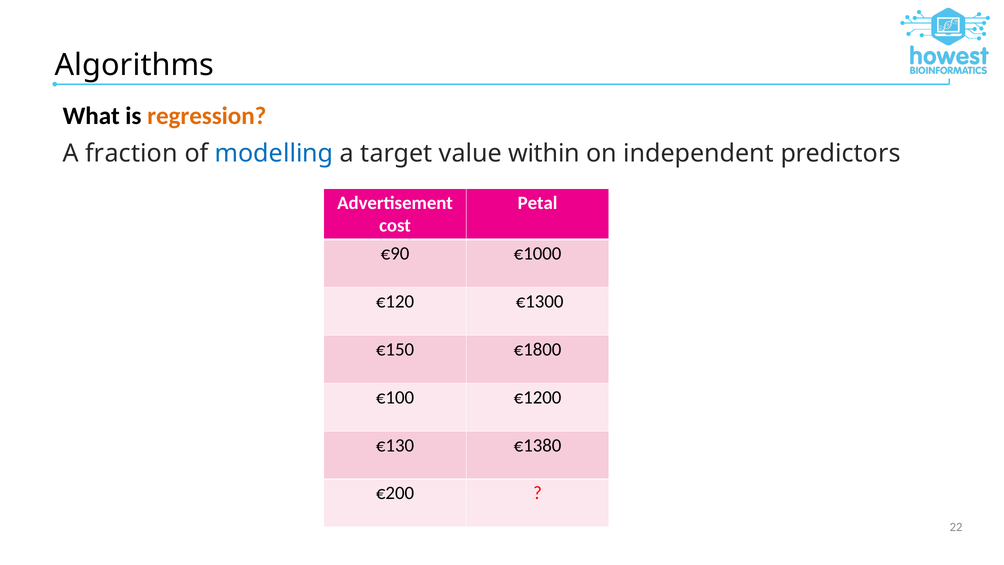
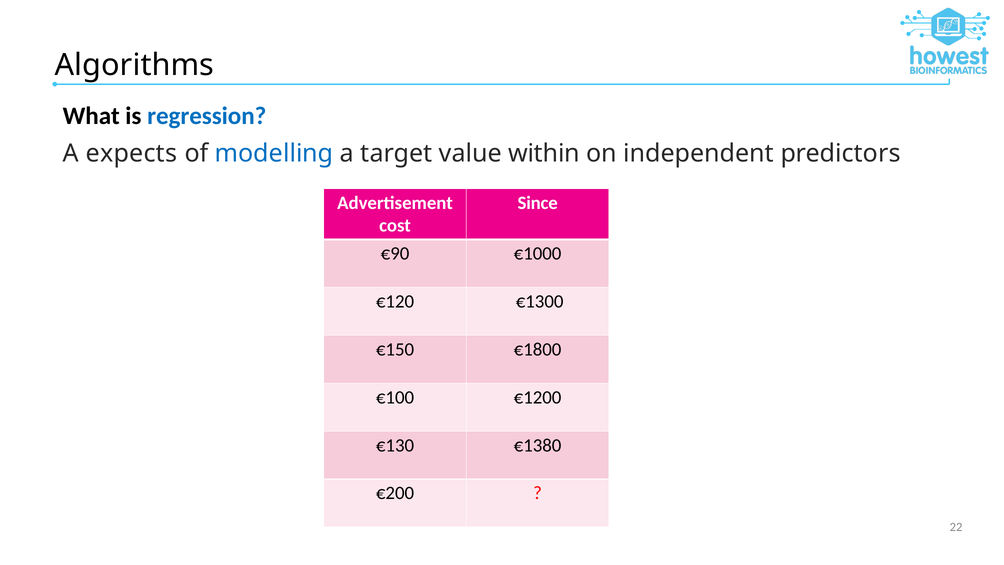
regression colour: orange -> blue
fraction: fraction -> expects
Petal: Petal -> Since
